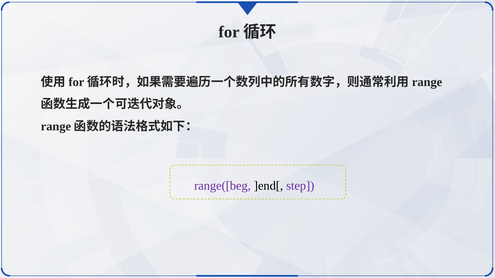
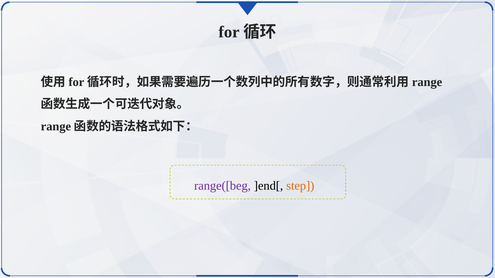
step colour: purple -> orange
